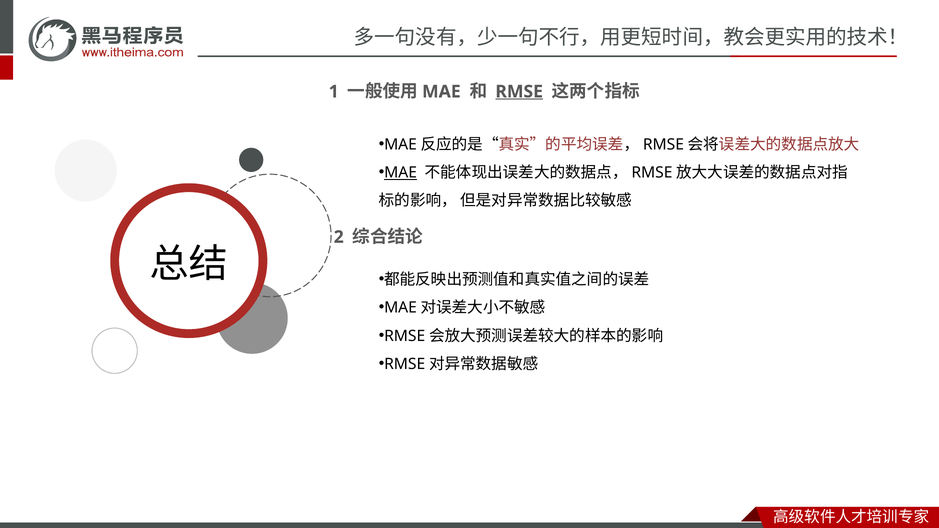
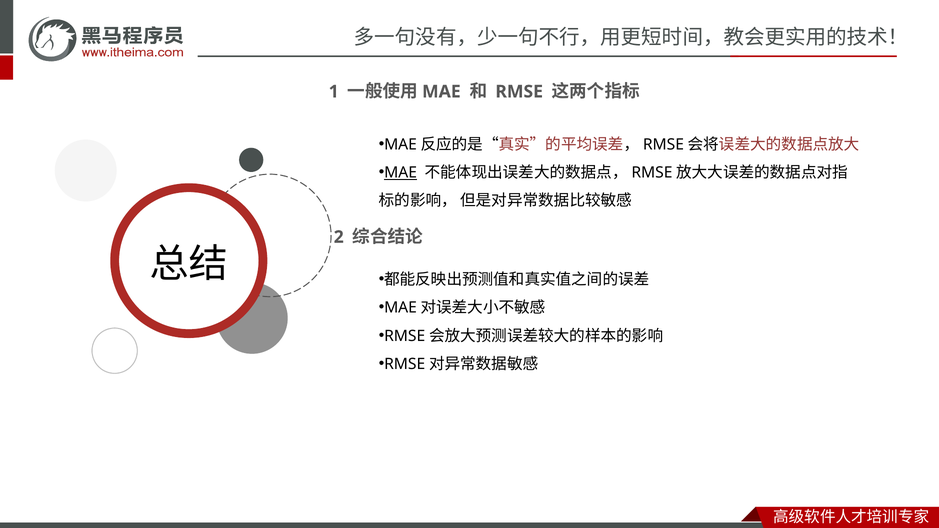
RMSE underline: present -> none
